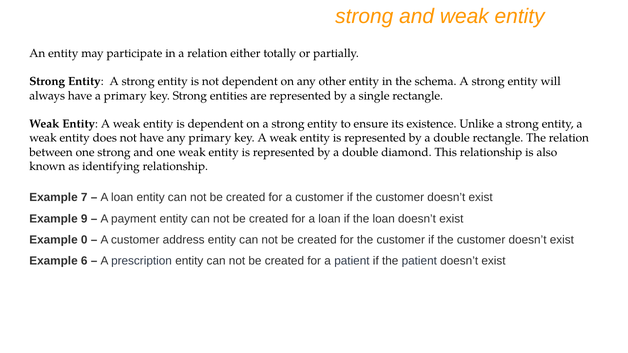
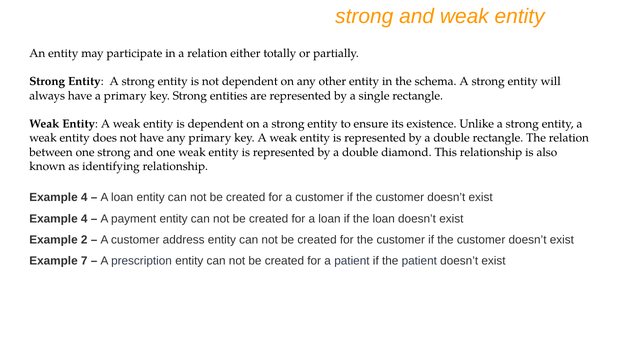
7 at (84, 198): 7 -> 4
9 at (84, 219): 9 -> 4
0: 0 -> 2
6: 6 -> 7
